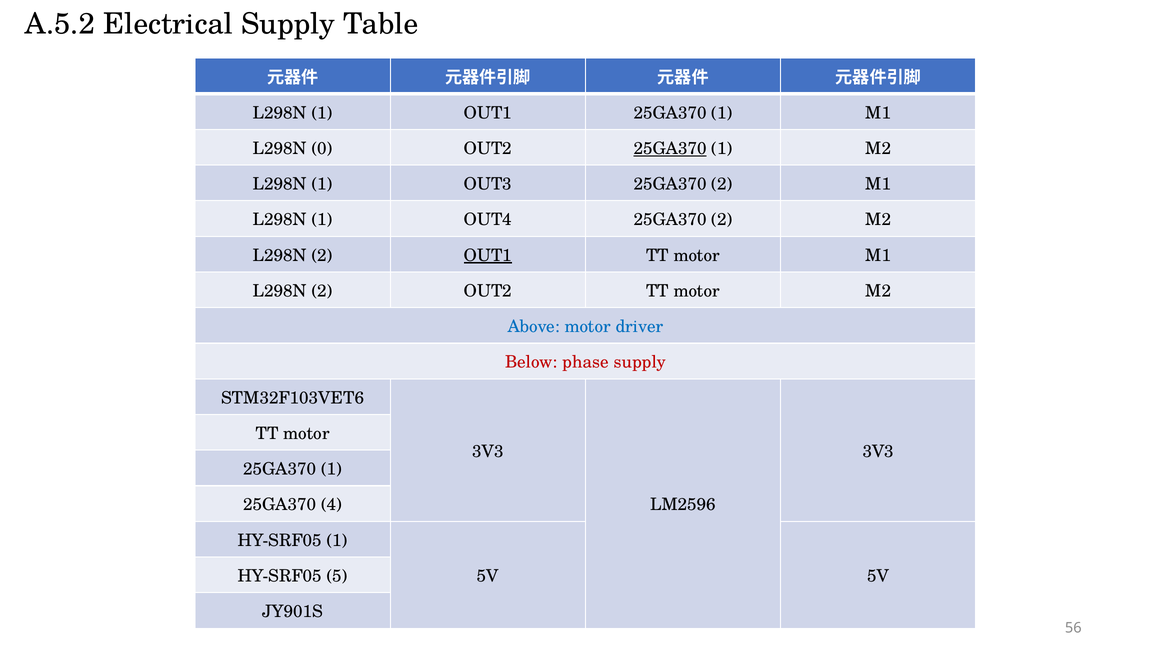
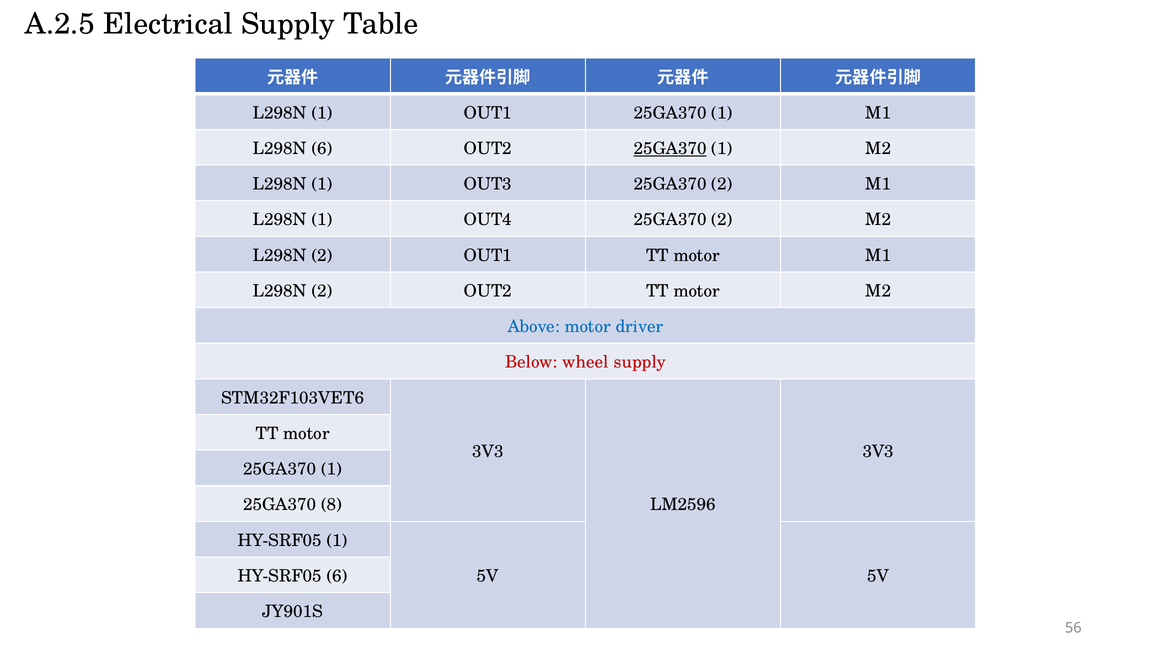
A.5.2: A.5.2 -> A.2.5
L298N 0: 0 -> 6
OUT1 at (488, 255) underline: present -> none
phase: phase -> wheel
4: 4 -> 8
HY-SRF05 5: 5 -> 6
